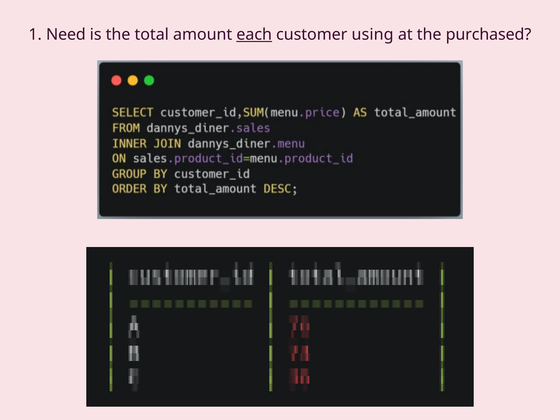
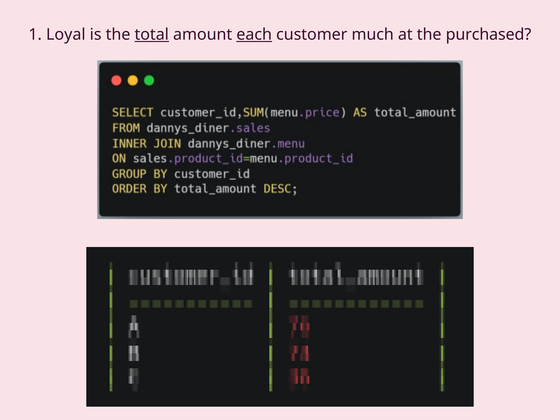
Need: Need -> Loyal
total underline: none -> present
using: using -> much
